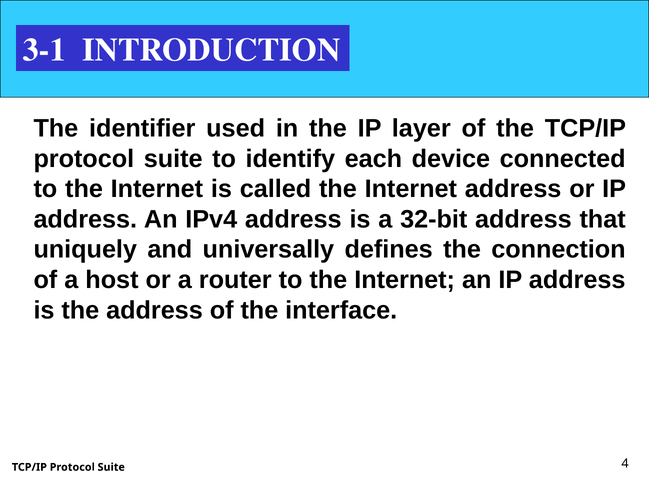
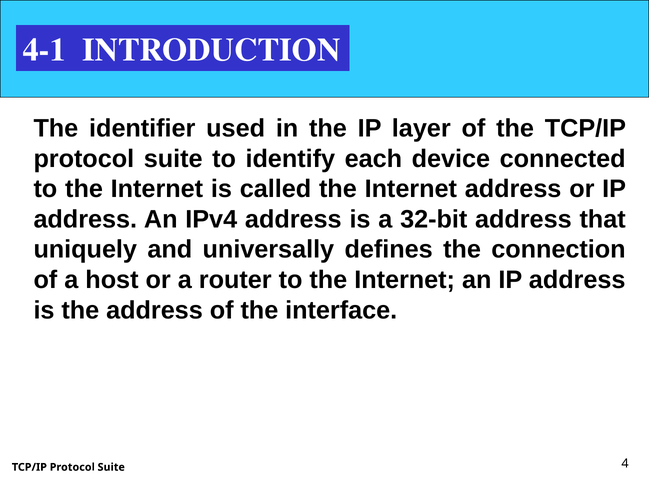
3-1: 3-1 -> 4-1
